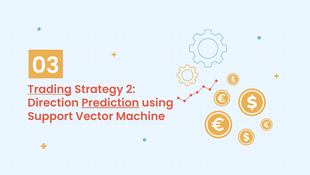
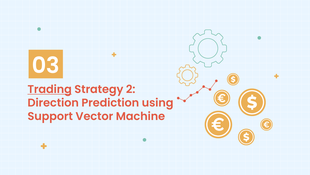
Prediction underline: present -> none
